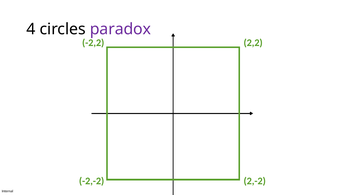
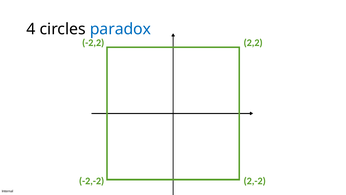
paradox colour: purple -> blue
